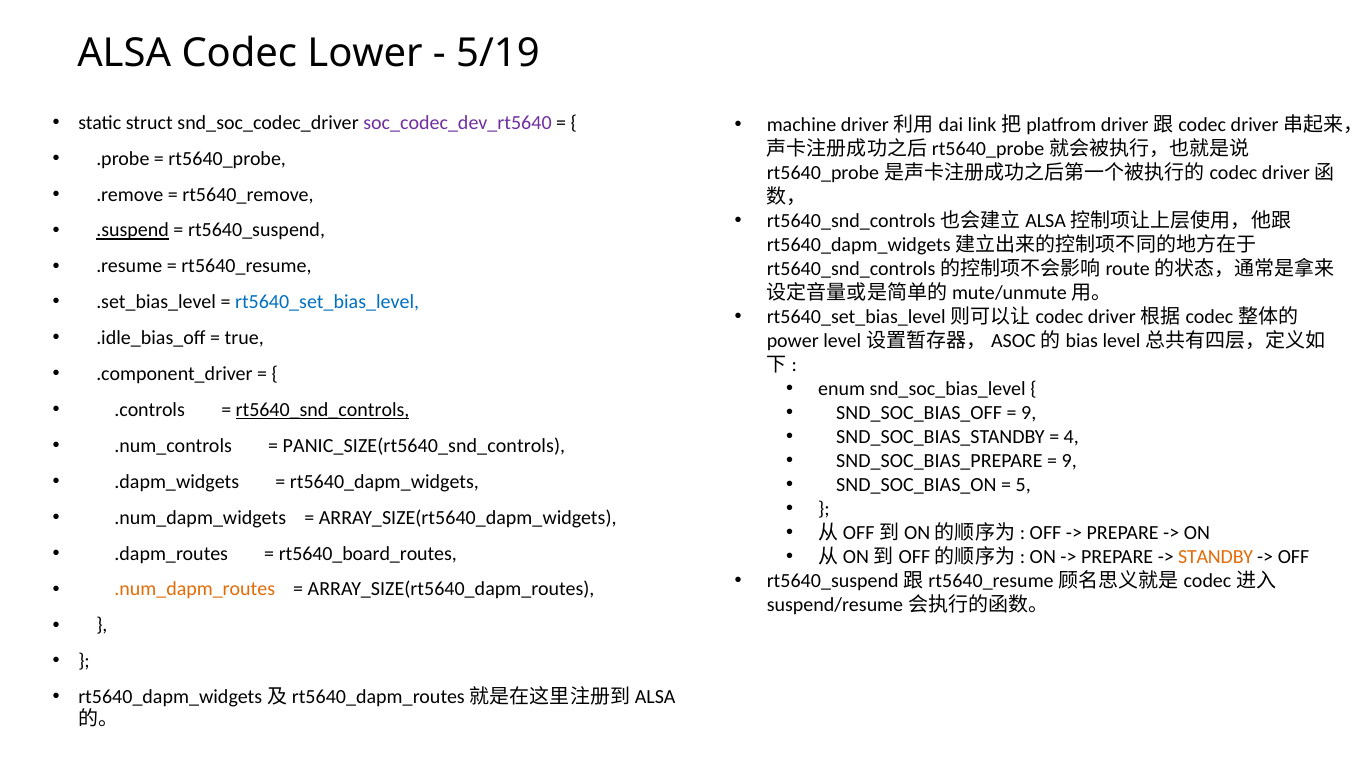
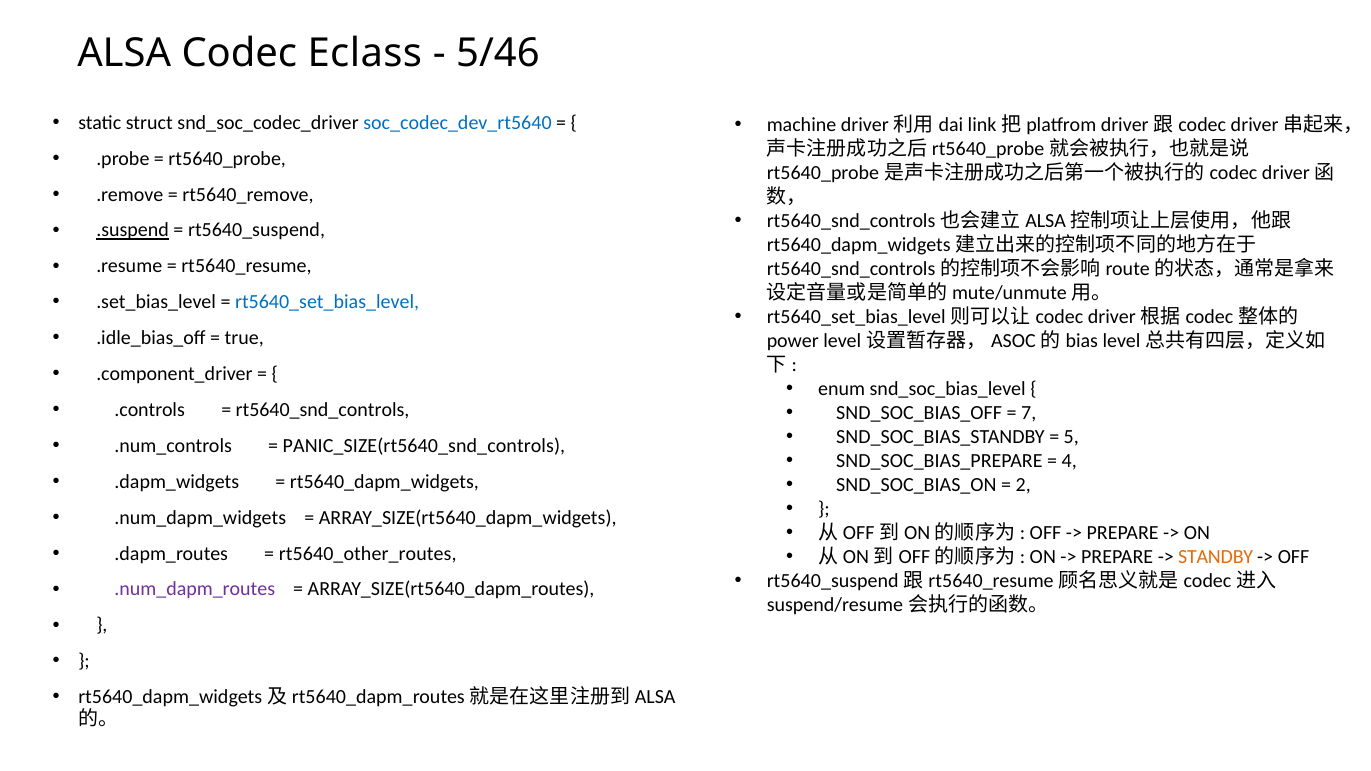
Lower: Lower -> Eclass
5/19: 5/19 -> 5/46
soc_codec_dev_rt5640 colour: purple -> blue
rt5640_snd_controls underline: present -> none
9 at (1029, 413): 9 -> 7
4: 4 -> 5
9 at (1069, 461): 9 -> 4
5: 5 -> 2
rt5640_board_routes: rt5640_board_routes -> rt5640_other_routes
.num_dapm_routes colour: orange -> purple
